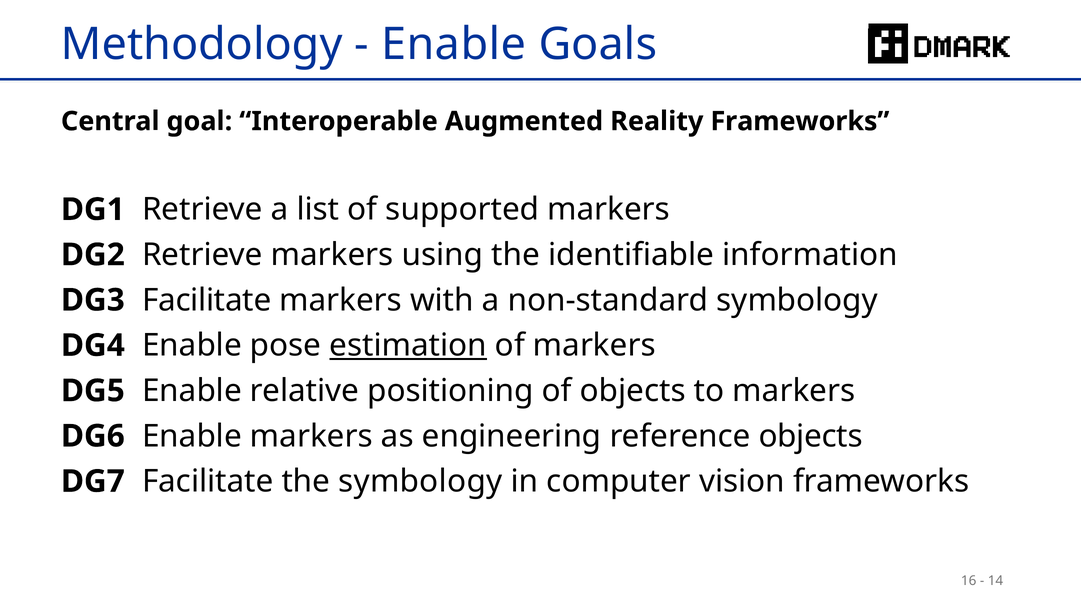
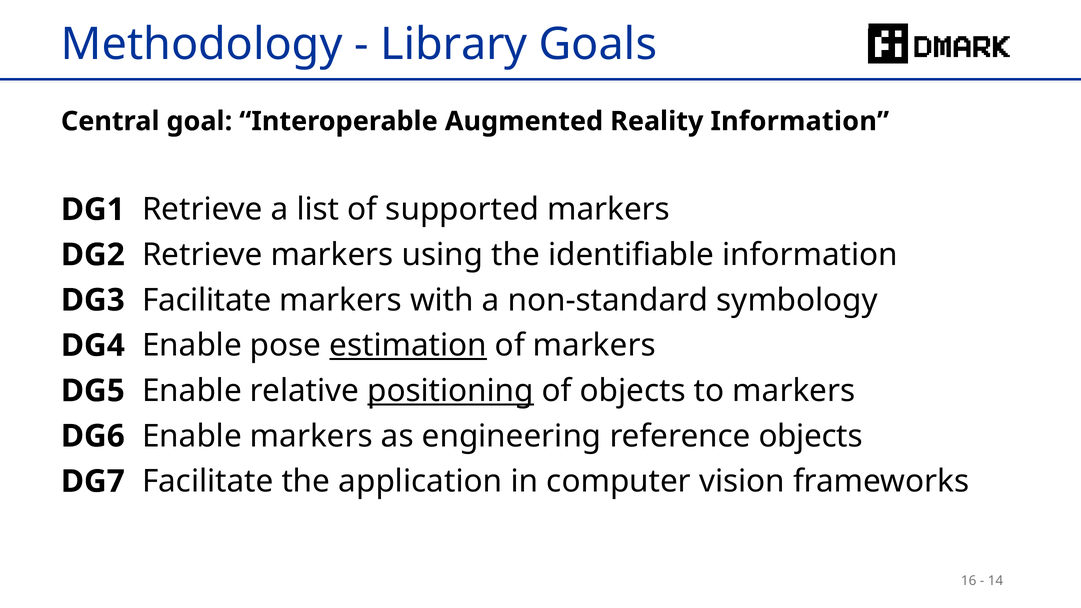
Enable at (454, 44): Enable -> Library
Reality Frameworks: Frameworks -> Information
positioning underline: none -> present
the symbology: symbology -> application
